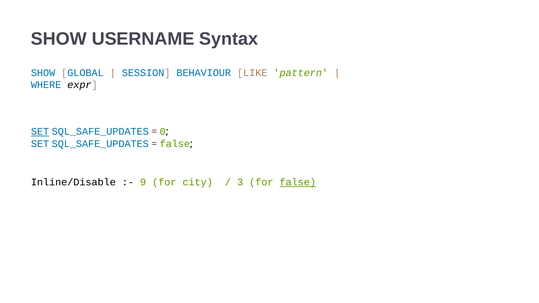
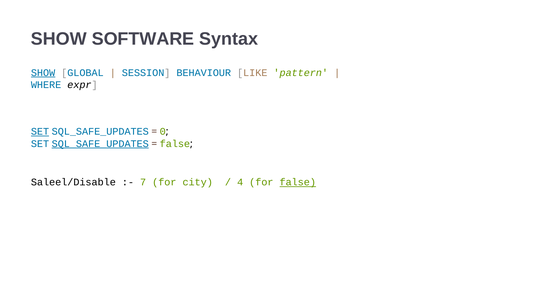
USERNAME: USERNAME -> SOFTWARE
SHOW at (43, 73) underline: none -> present
SQL_SAFE_UPDATES at (100, 144) underline: none -> present
Inline/Disable: Inline/Disable -> Saleel/Disable
9: 9 -> 7
3: 3 -> 4
